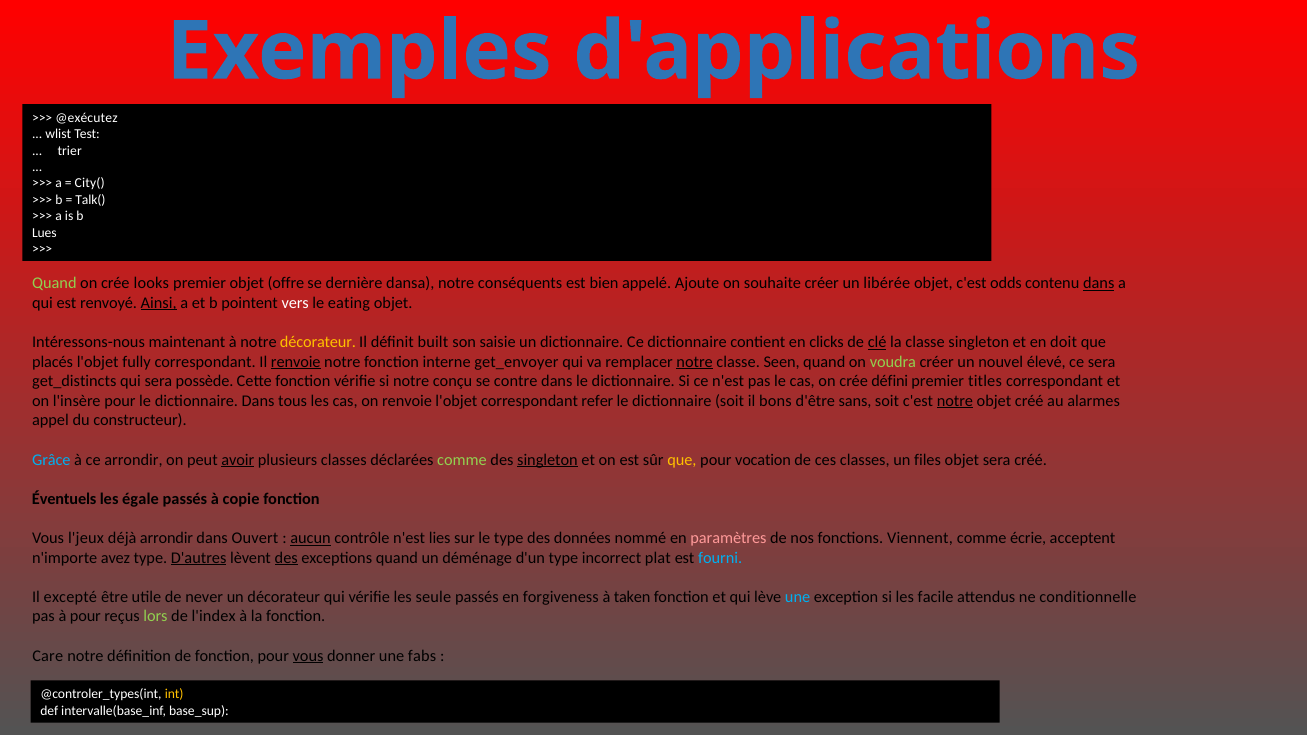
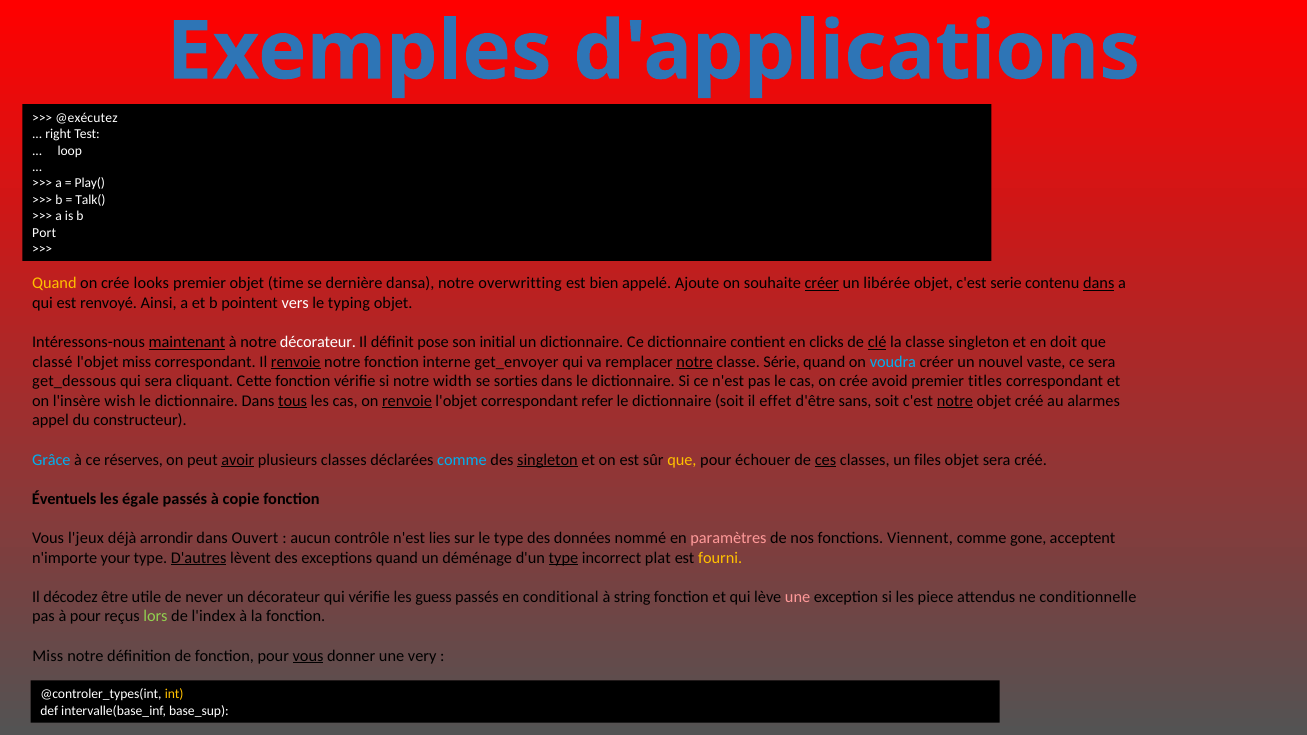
wlist: wlist -> right
trier: trier -> loop
City(: City( -> Play(
Lues: Lues -> Port
Quand at (54, 283) colour: light green -> yellow
offre: offre -> time
conséquents: conséquents -> overwritting
créer at (822, 283) underline: none -> present
odds: odds -> serie
Ainsi underline: present -> none
eating: eating -> typing
maintenant underline: none -> present
décorateur at (318, 342) colour: yellow -> white
built: built -> pose
saisie: saisie -> initial
placés: placés -> classé
l'objet fully: fully -> miss
Seen: Seen -> Série
voudra colour: light green -> light blue
élevé: élevé -> vaste
get_distincts: get_distincts -> get_dessous
possède: possède -> cliquant
conçu: conçu -> width
contre: contre -> sorties
défini: défini -> avoid
l'insère pour: pour -> wish
tous underline: none -> present
renvoie at (407, 401) underline: none -> present
bons: bons -> effet
ce arrondir: arrondir -> réserves
comme at (462, 460) colour: light green -> light blue
vocation: vocation -> échouer
ces underline: none -> present
aucun underline: present -> none
écrie: écrie -> gone
avez: avez -> your
des at (286, 558) underline: present -> none
type at (563, 558) underline: none -> present
fourni colour: light blue -> yellow
excepté: excepté -> décodez
seule: seule -> guess
forgiveness: forgiveness -> conditional
taken: taken -> string
une at (798, 597) colour: light blue -> pink
facile: facile -> piece
Care at (48, 656): Care -> Miss
fabs: fabs -> very
